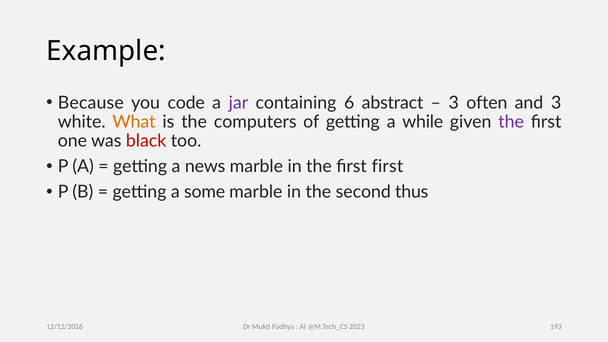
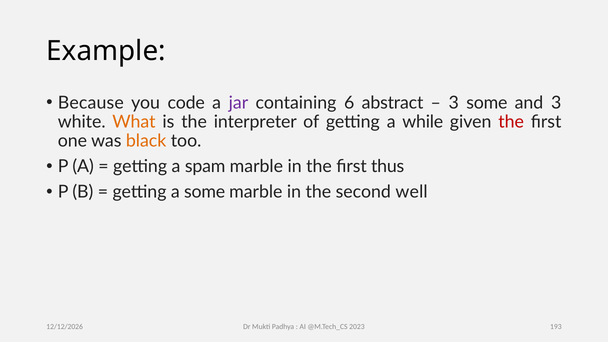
3 often: often -> some
computers: computers -> interpreter
the at (511, 122) colour: purple -> red
black colour: red -> orange
news: news -> spam
first first: first -> thus
thus: thus -> well
